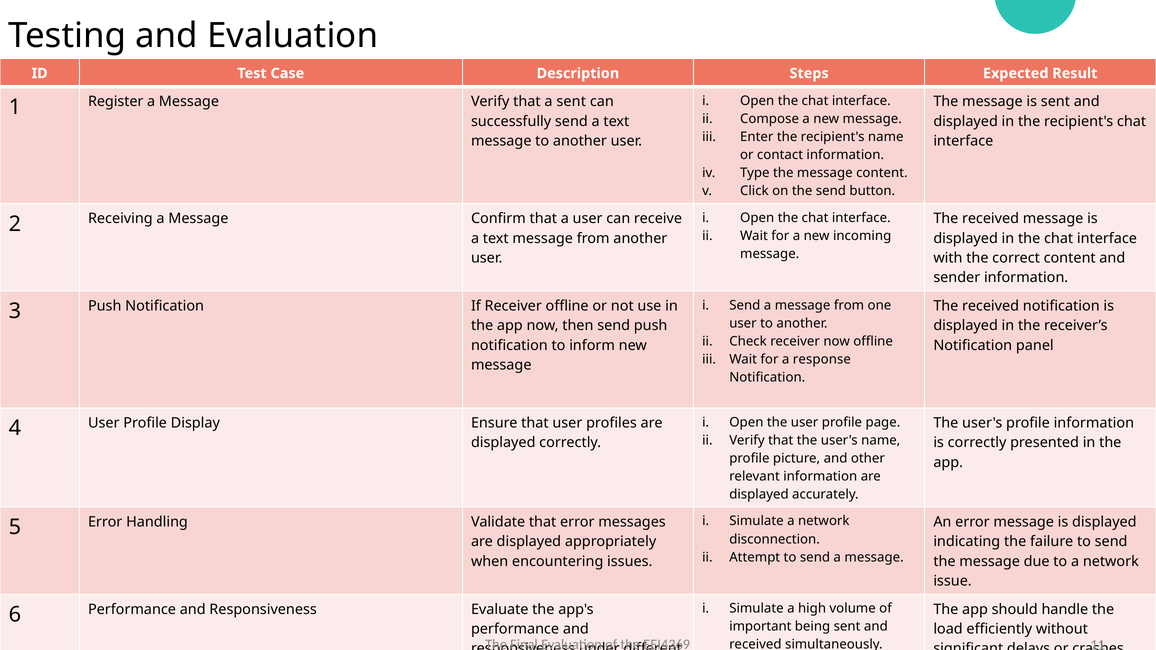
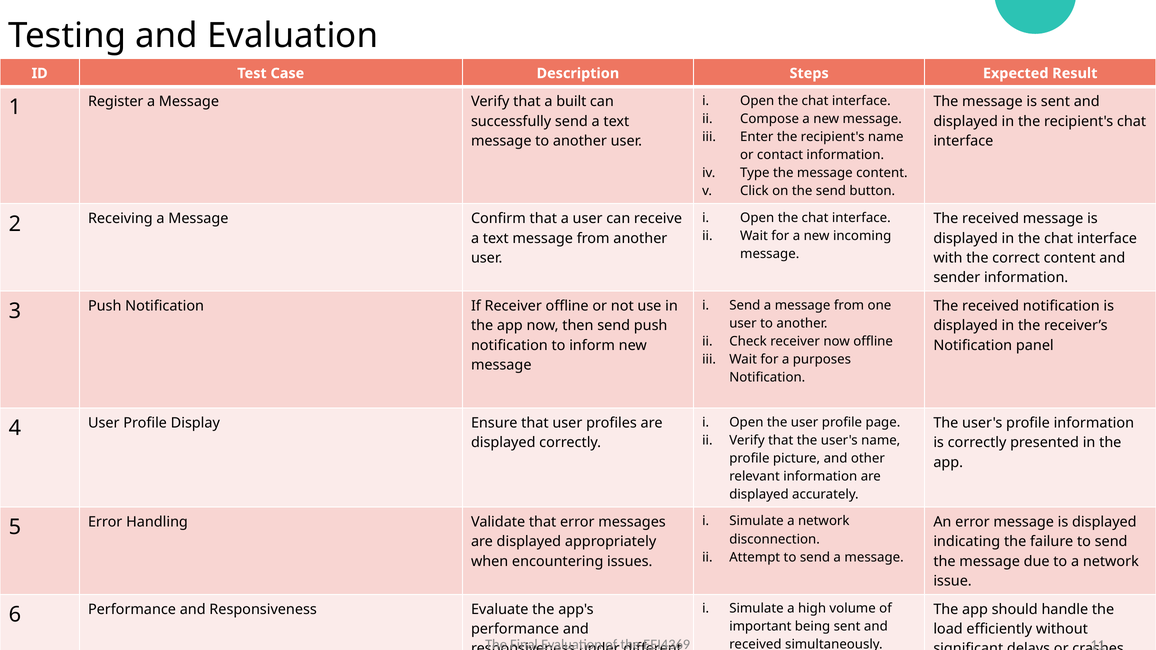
a sent: sent -> built
a response: response -> purposes
